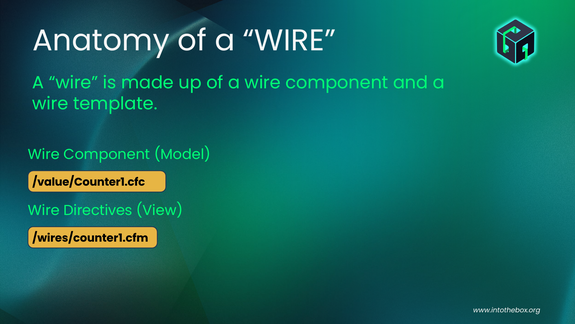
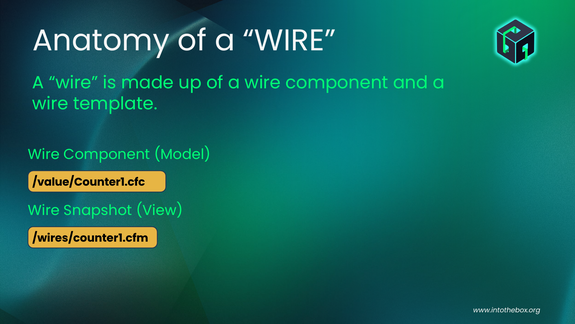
Directives: Directives -> Snapshot
